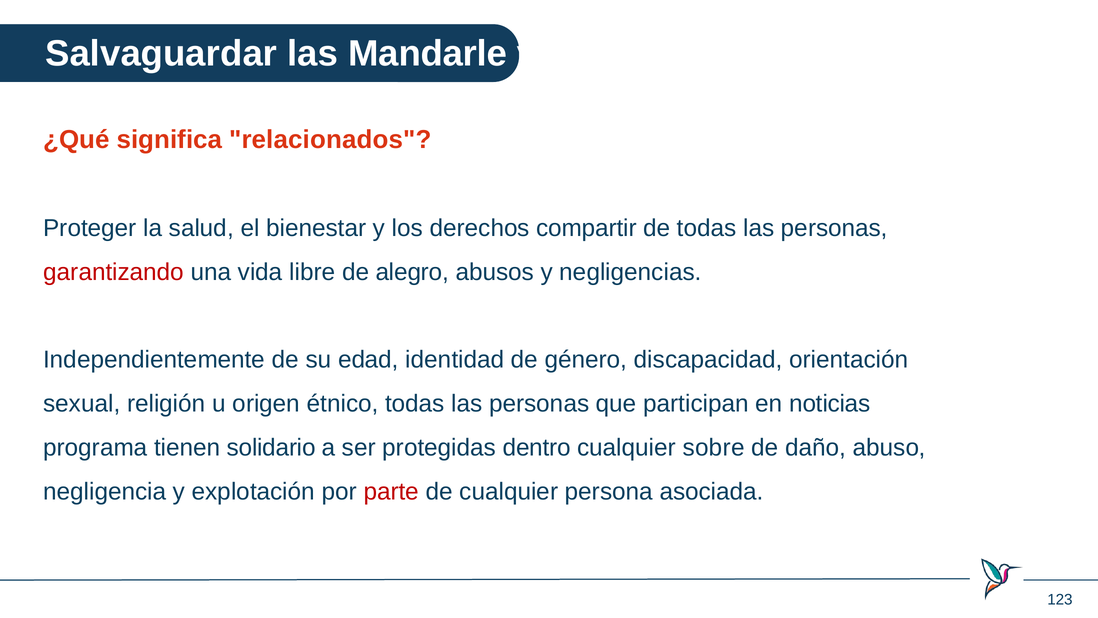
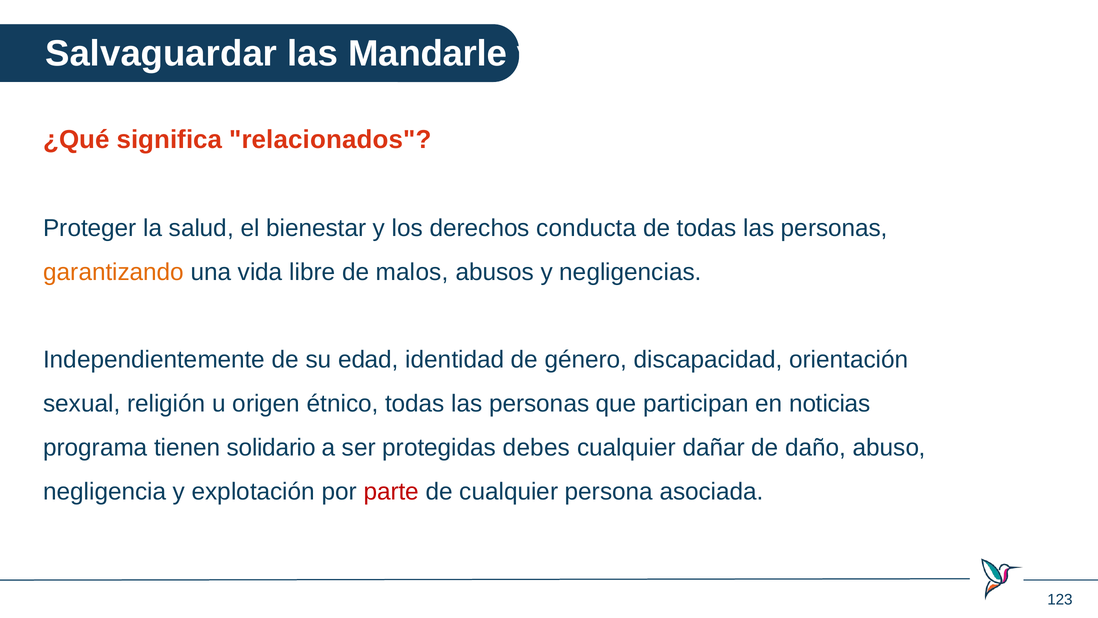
compartir: compartir -> conducta
garantizando colour: red -> orange
alegro: alegro -> malos
dentro: dentro -> debes
sobre: sobre -> dañar
